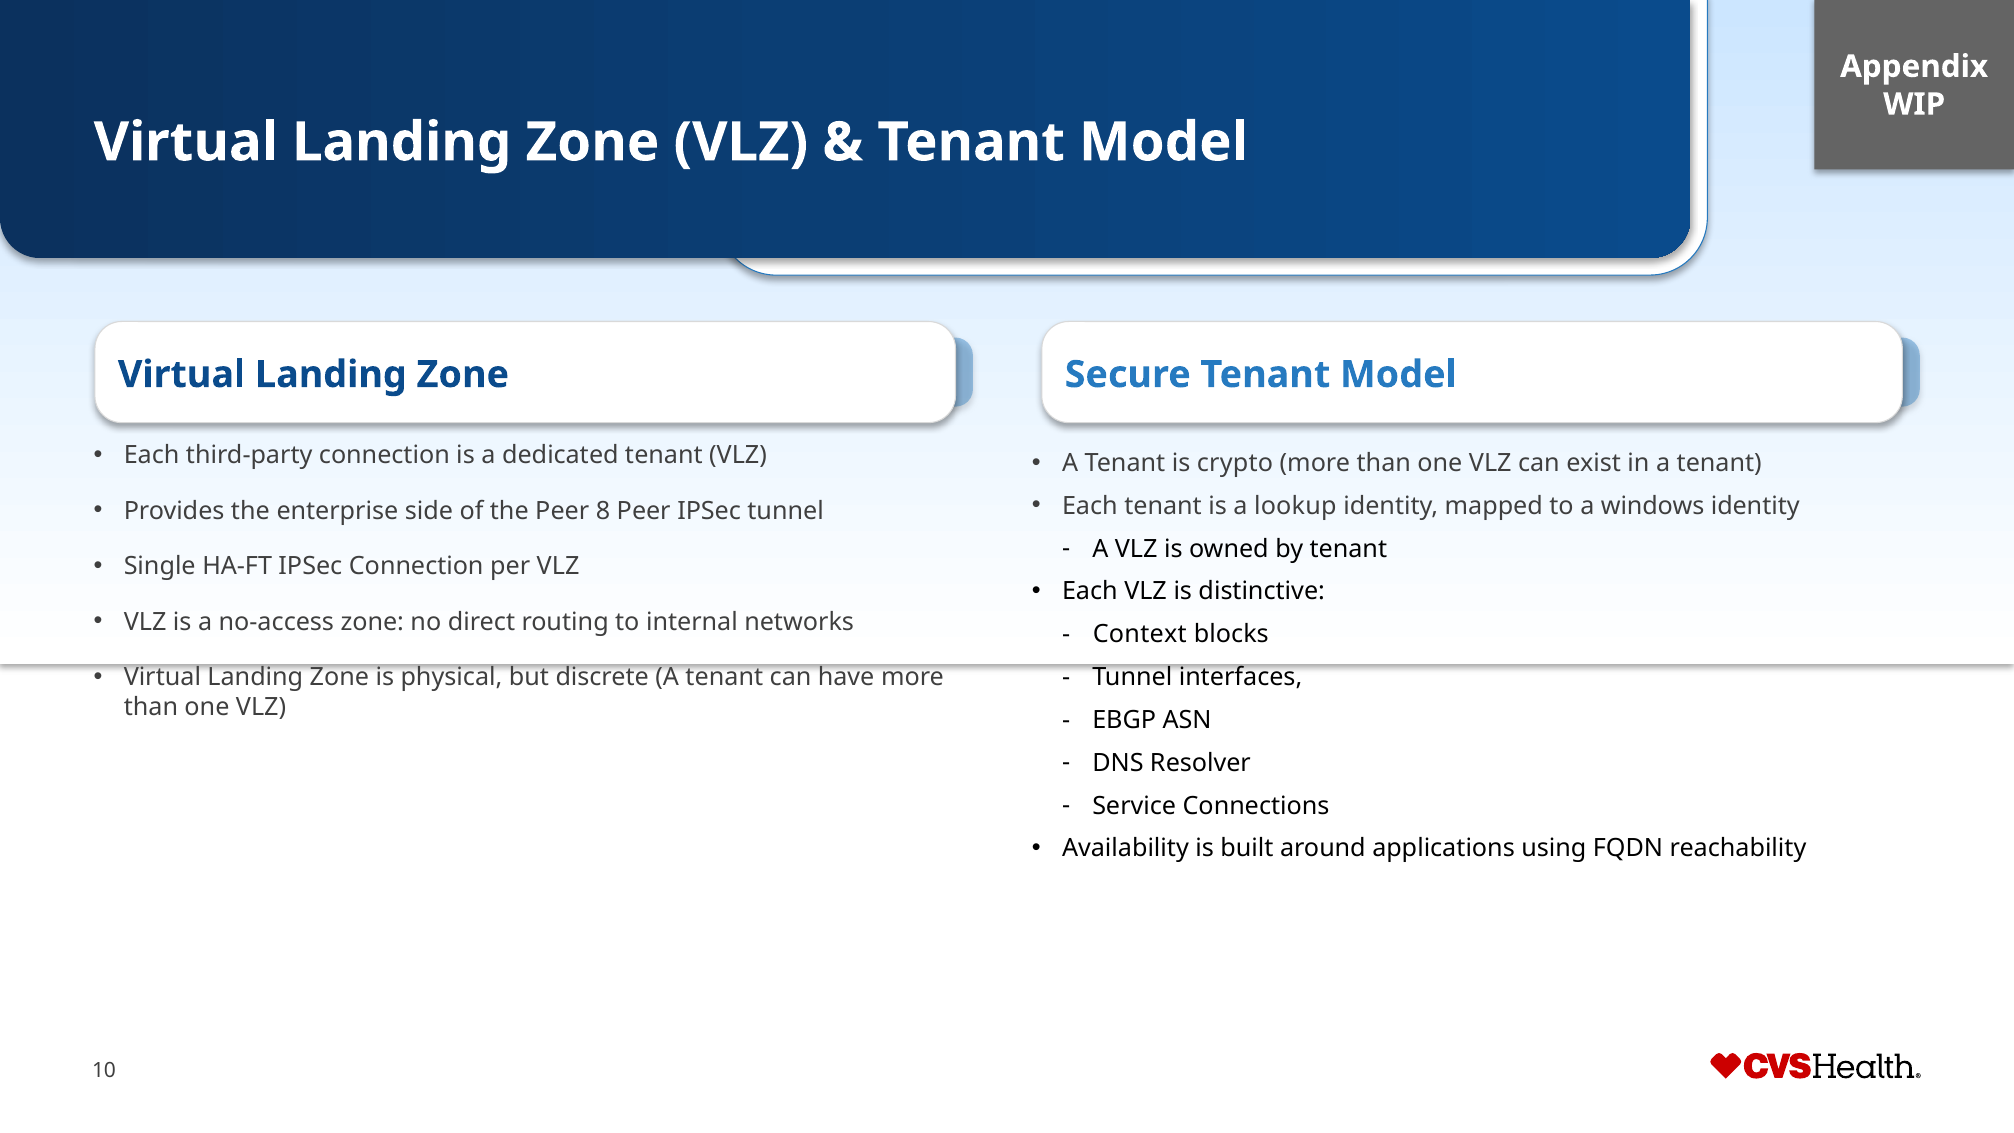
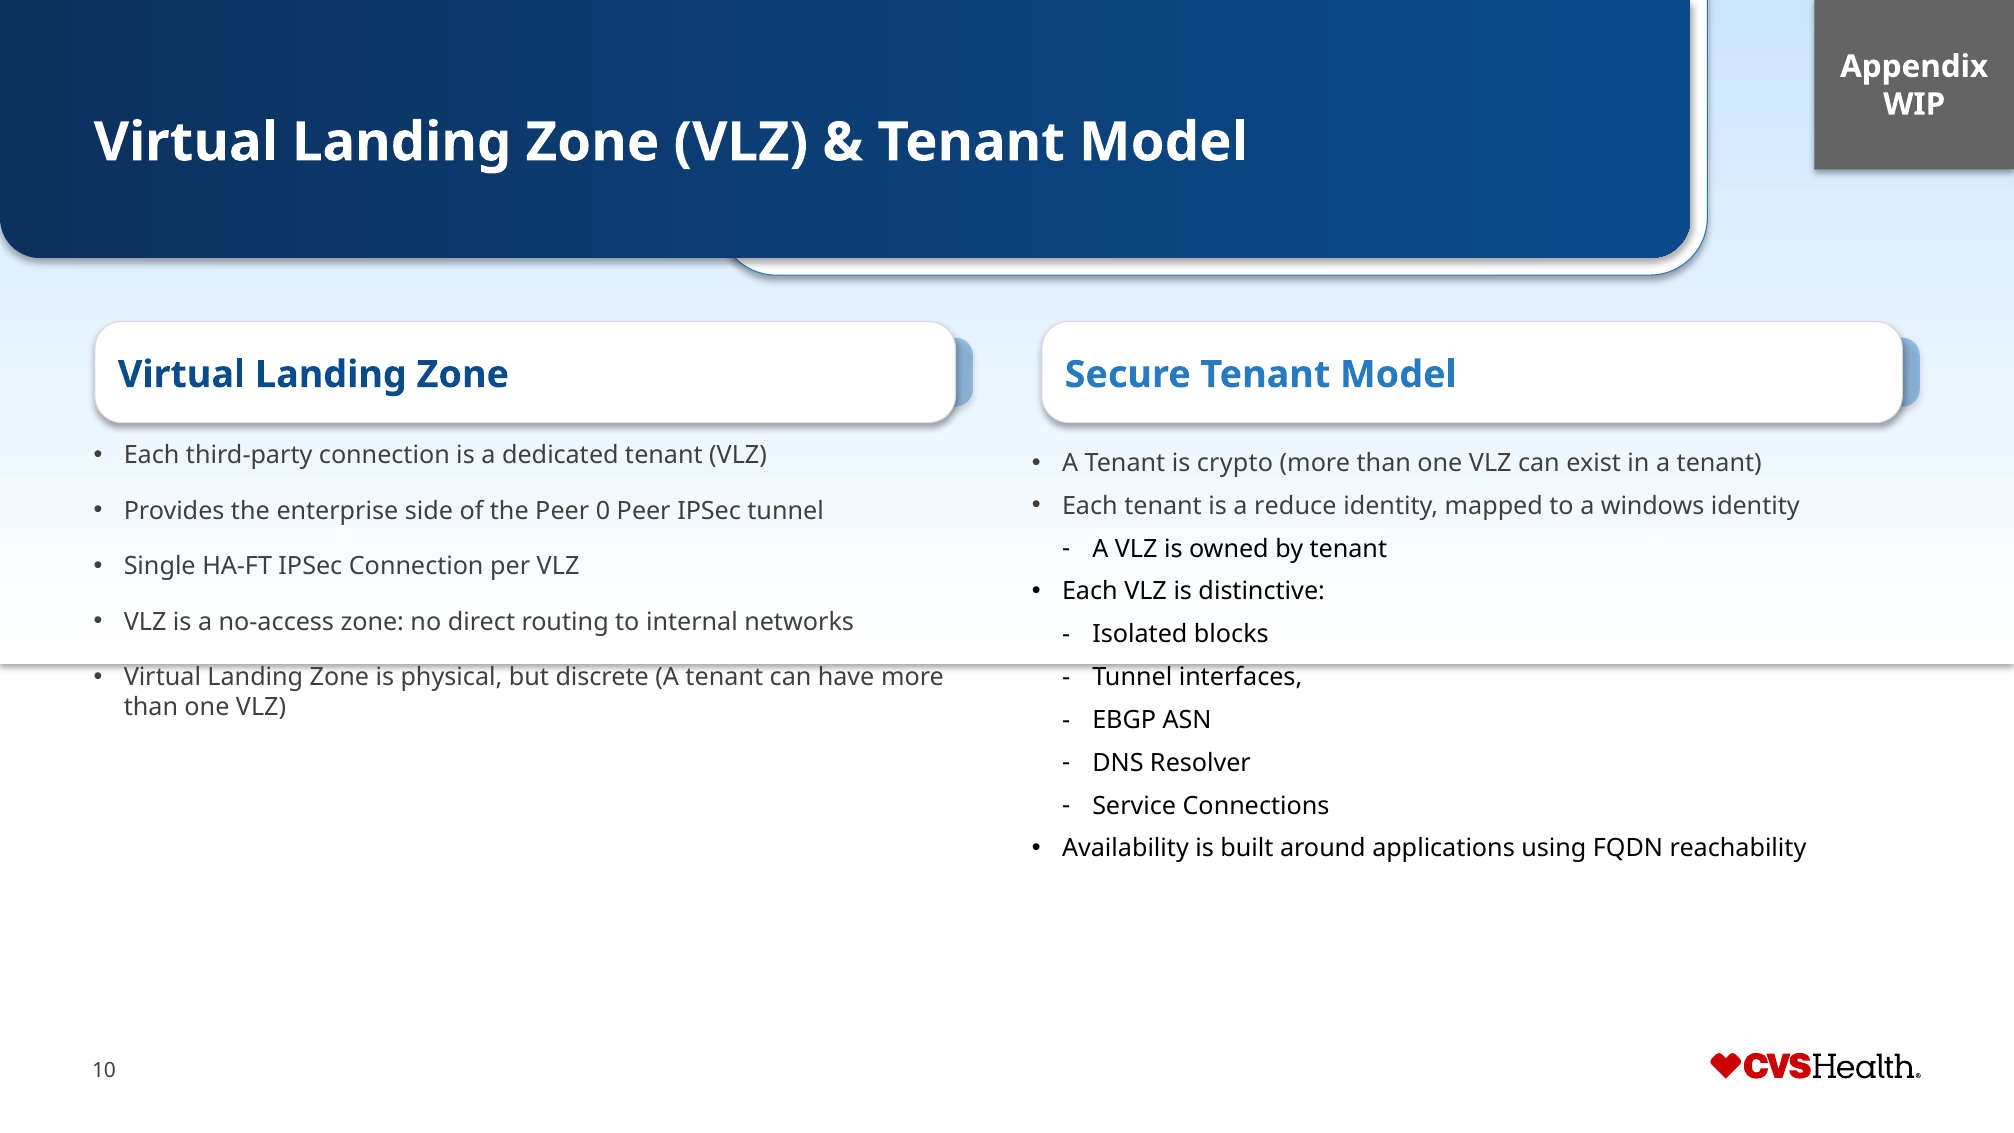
lookup: lookup -> reduce
8: 8 -> 0
Context: Context -> Isolated
